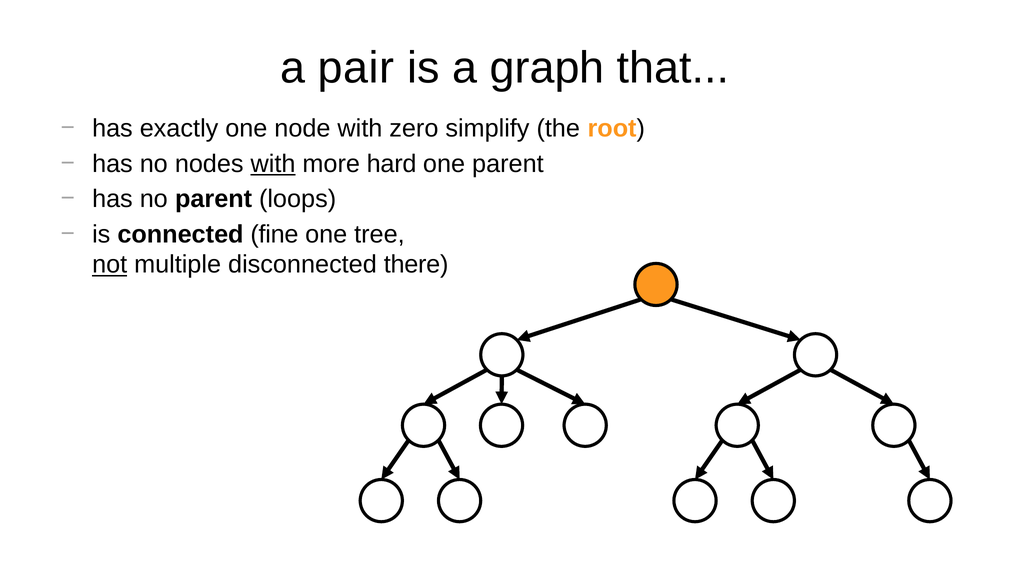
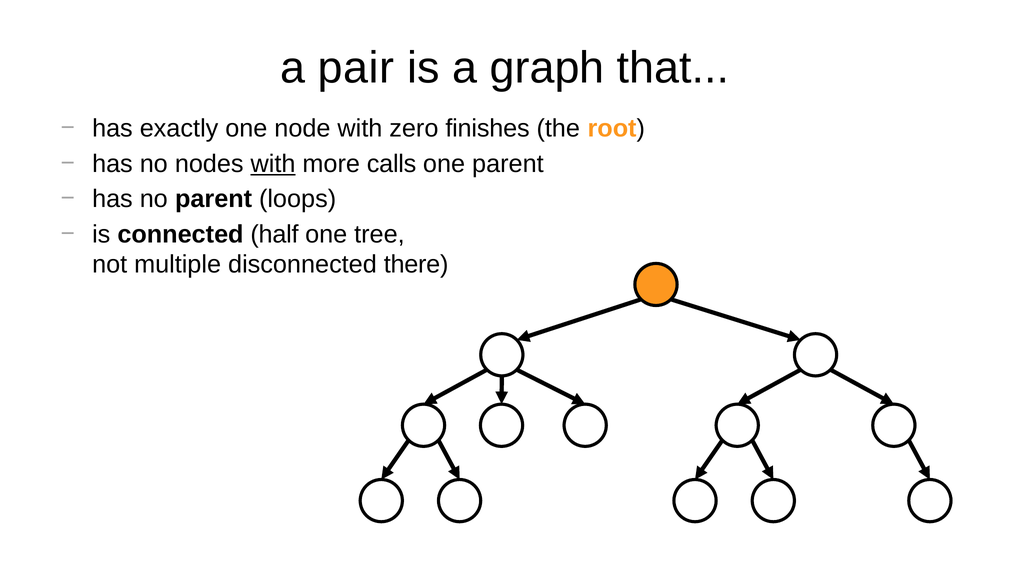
simplify: simplify -> finishes
hard: hard -> calls
fine: fine -> half
not underline: present -> none
